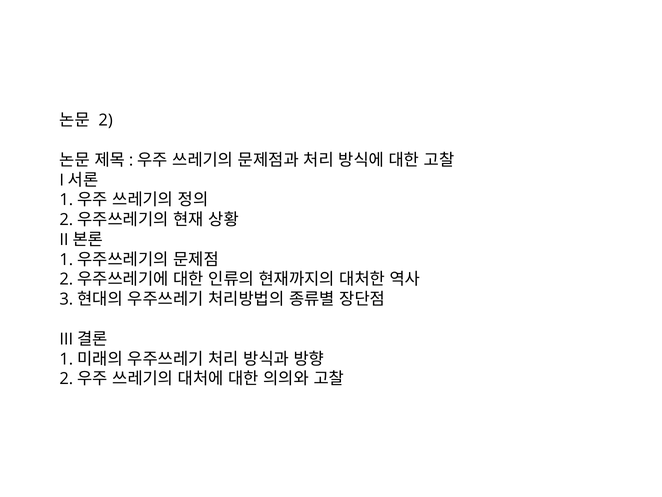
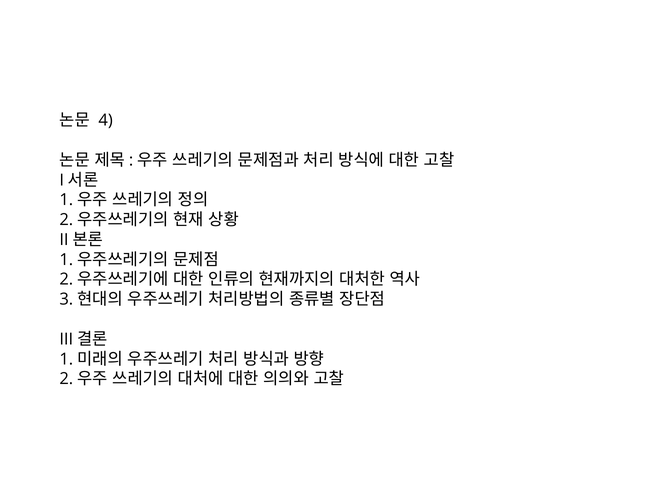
2: 2 -> 4
